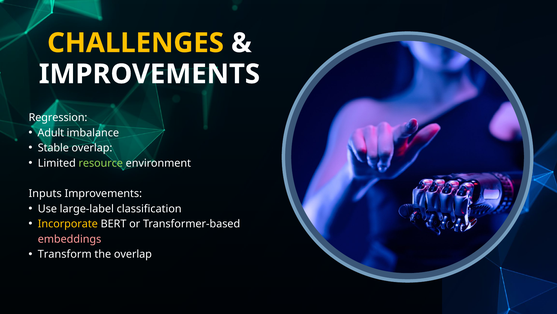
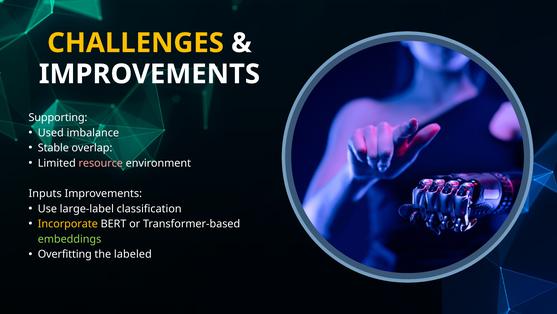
Regression: Regression -> Supporting
Adult: Adult -> Used
resource colour: light green -> pink
embeddings colour: pink -> light green
Transform: Transform -> Overfitting
the overlap: overlap -> labeled
